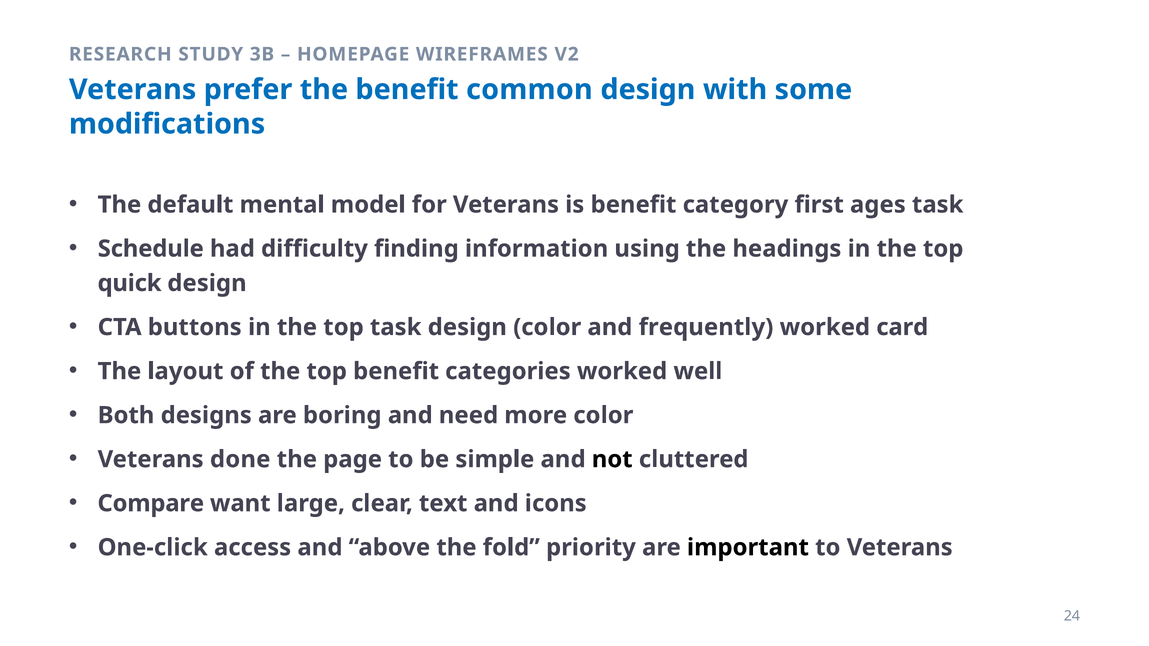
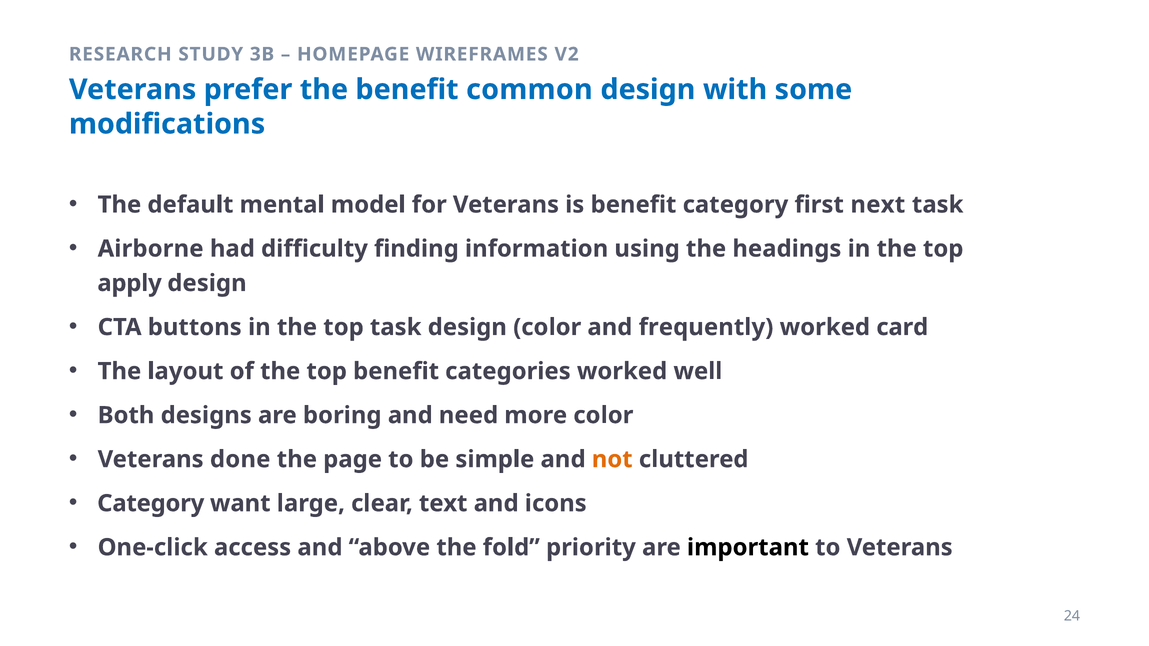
ages: ages -> next
Schedule: Schedule -> Airborne
quick: quick -> apply
not colour: black -> orange
Compare at (151, 504): Compare -> Category
